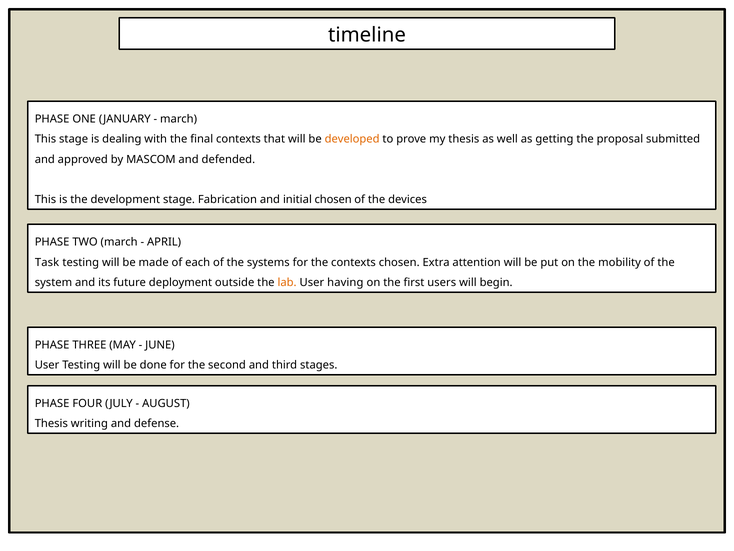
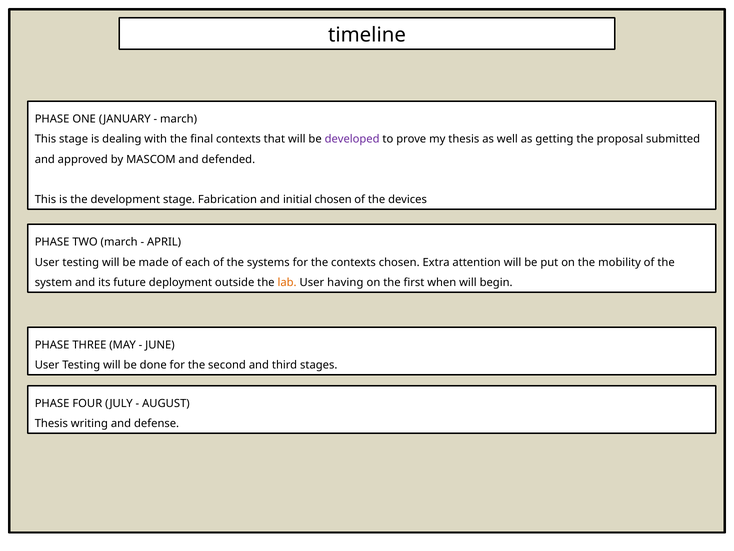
developed colour: orange -> purple
Task at (47, 262): Task -> User
users: users -> when
